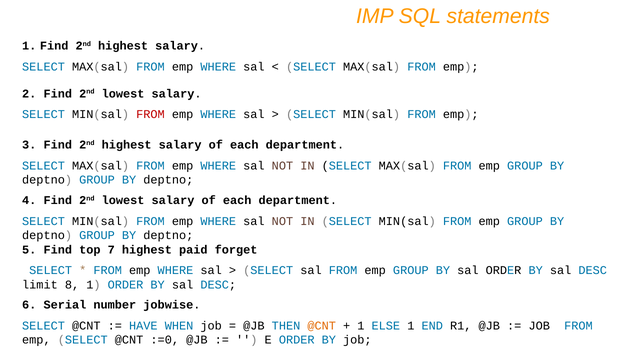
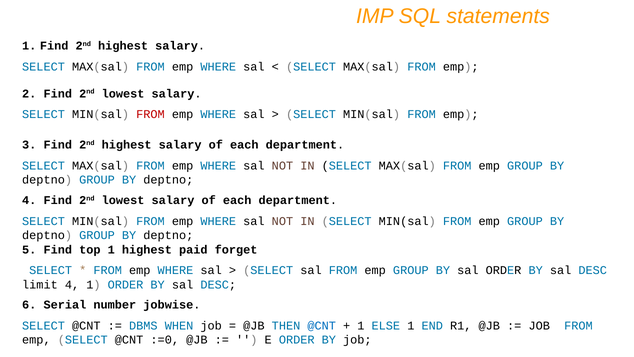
top 7: 7 -> 1
limit 8: 8 -> 4
HAVE: HAVE -> DBMS
@CNT at (322, 325) colour: orange -> blue
